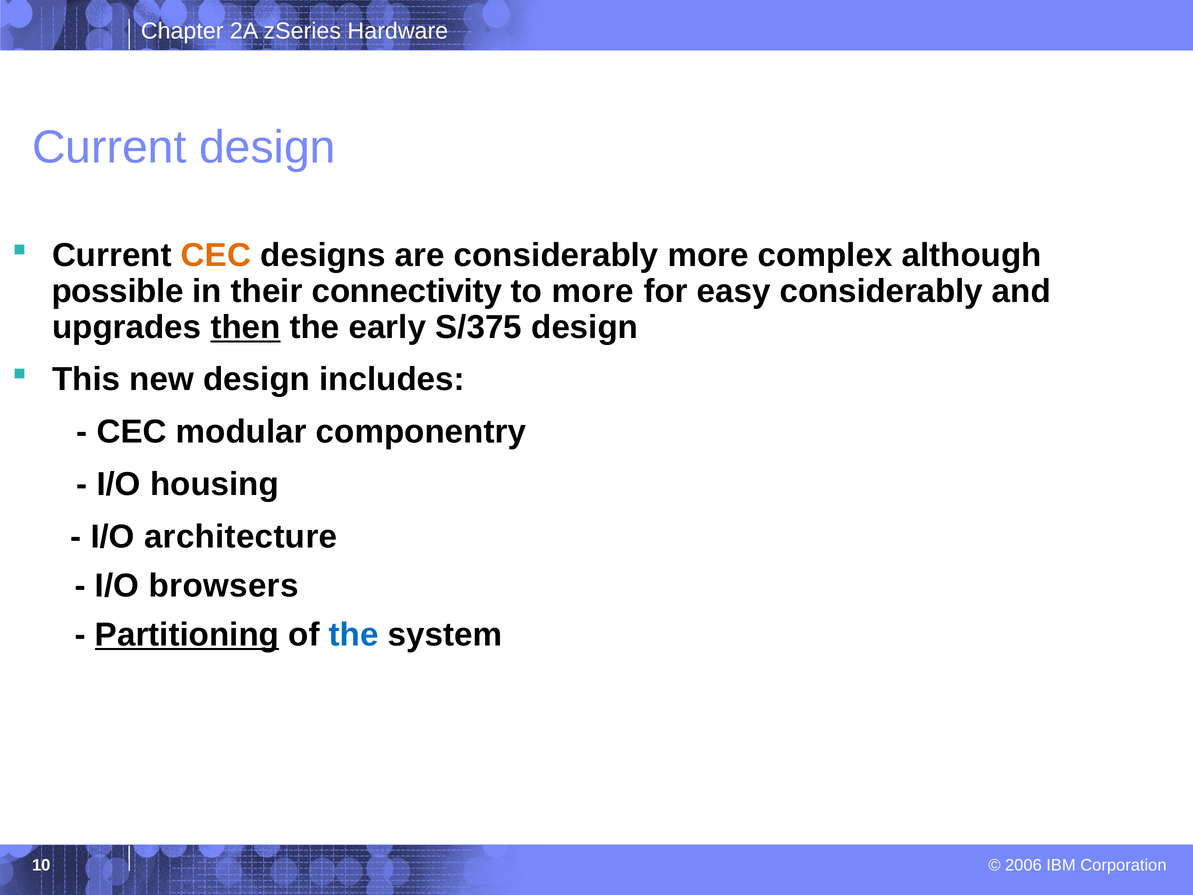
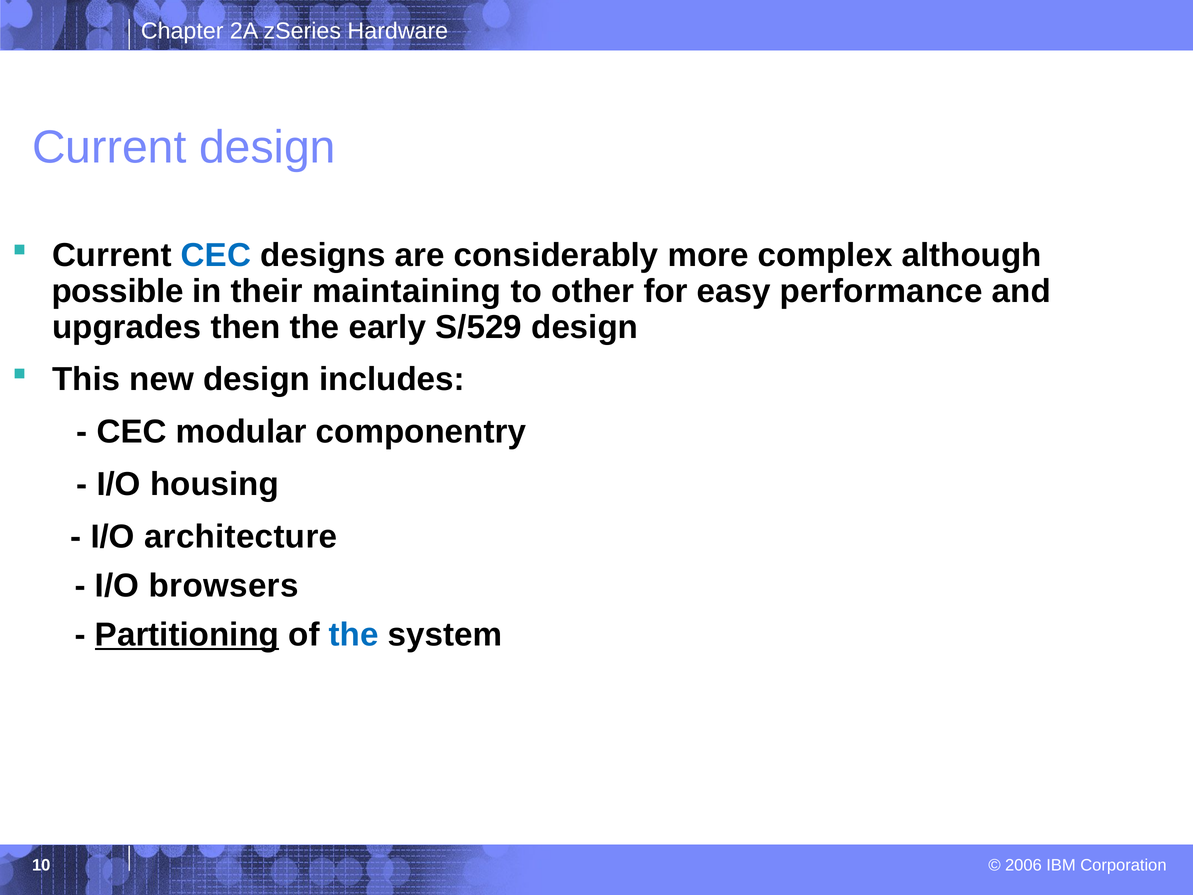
CEC at (216, 255) colour: orange -> blue
connectivity: connectivity -> maintaining
to more: more -> other
easy considerably: considerably -> performance
then underline: present -> none
S/375: S/375 -> S/529
